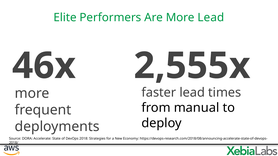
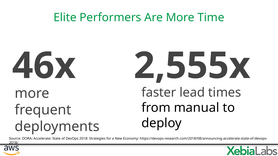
More Lead: Lead -> Time
